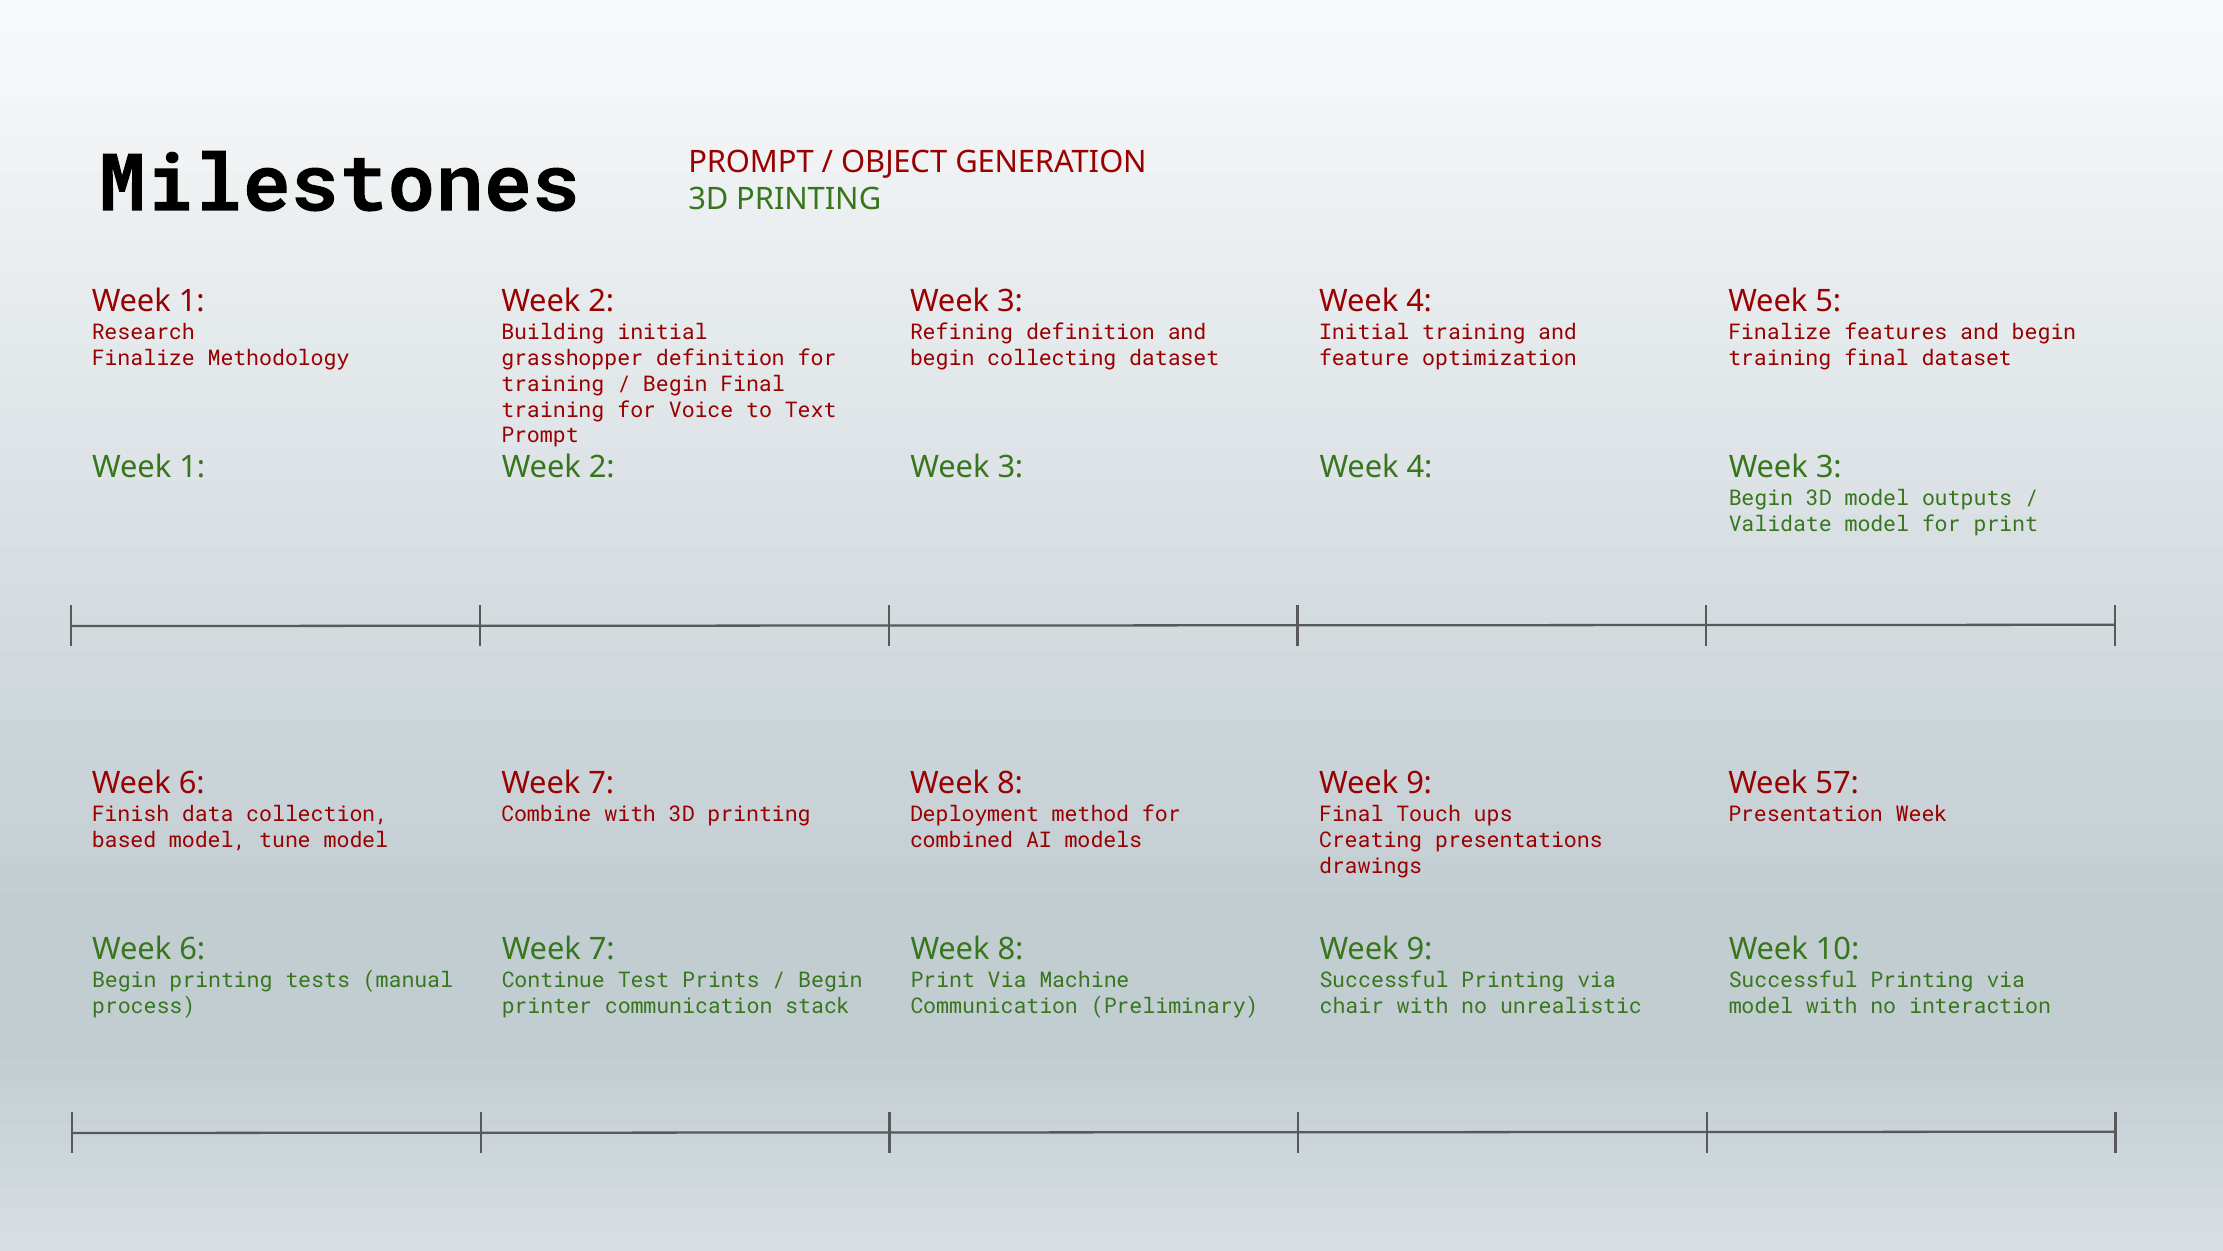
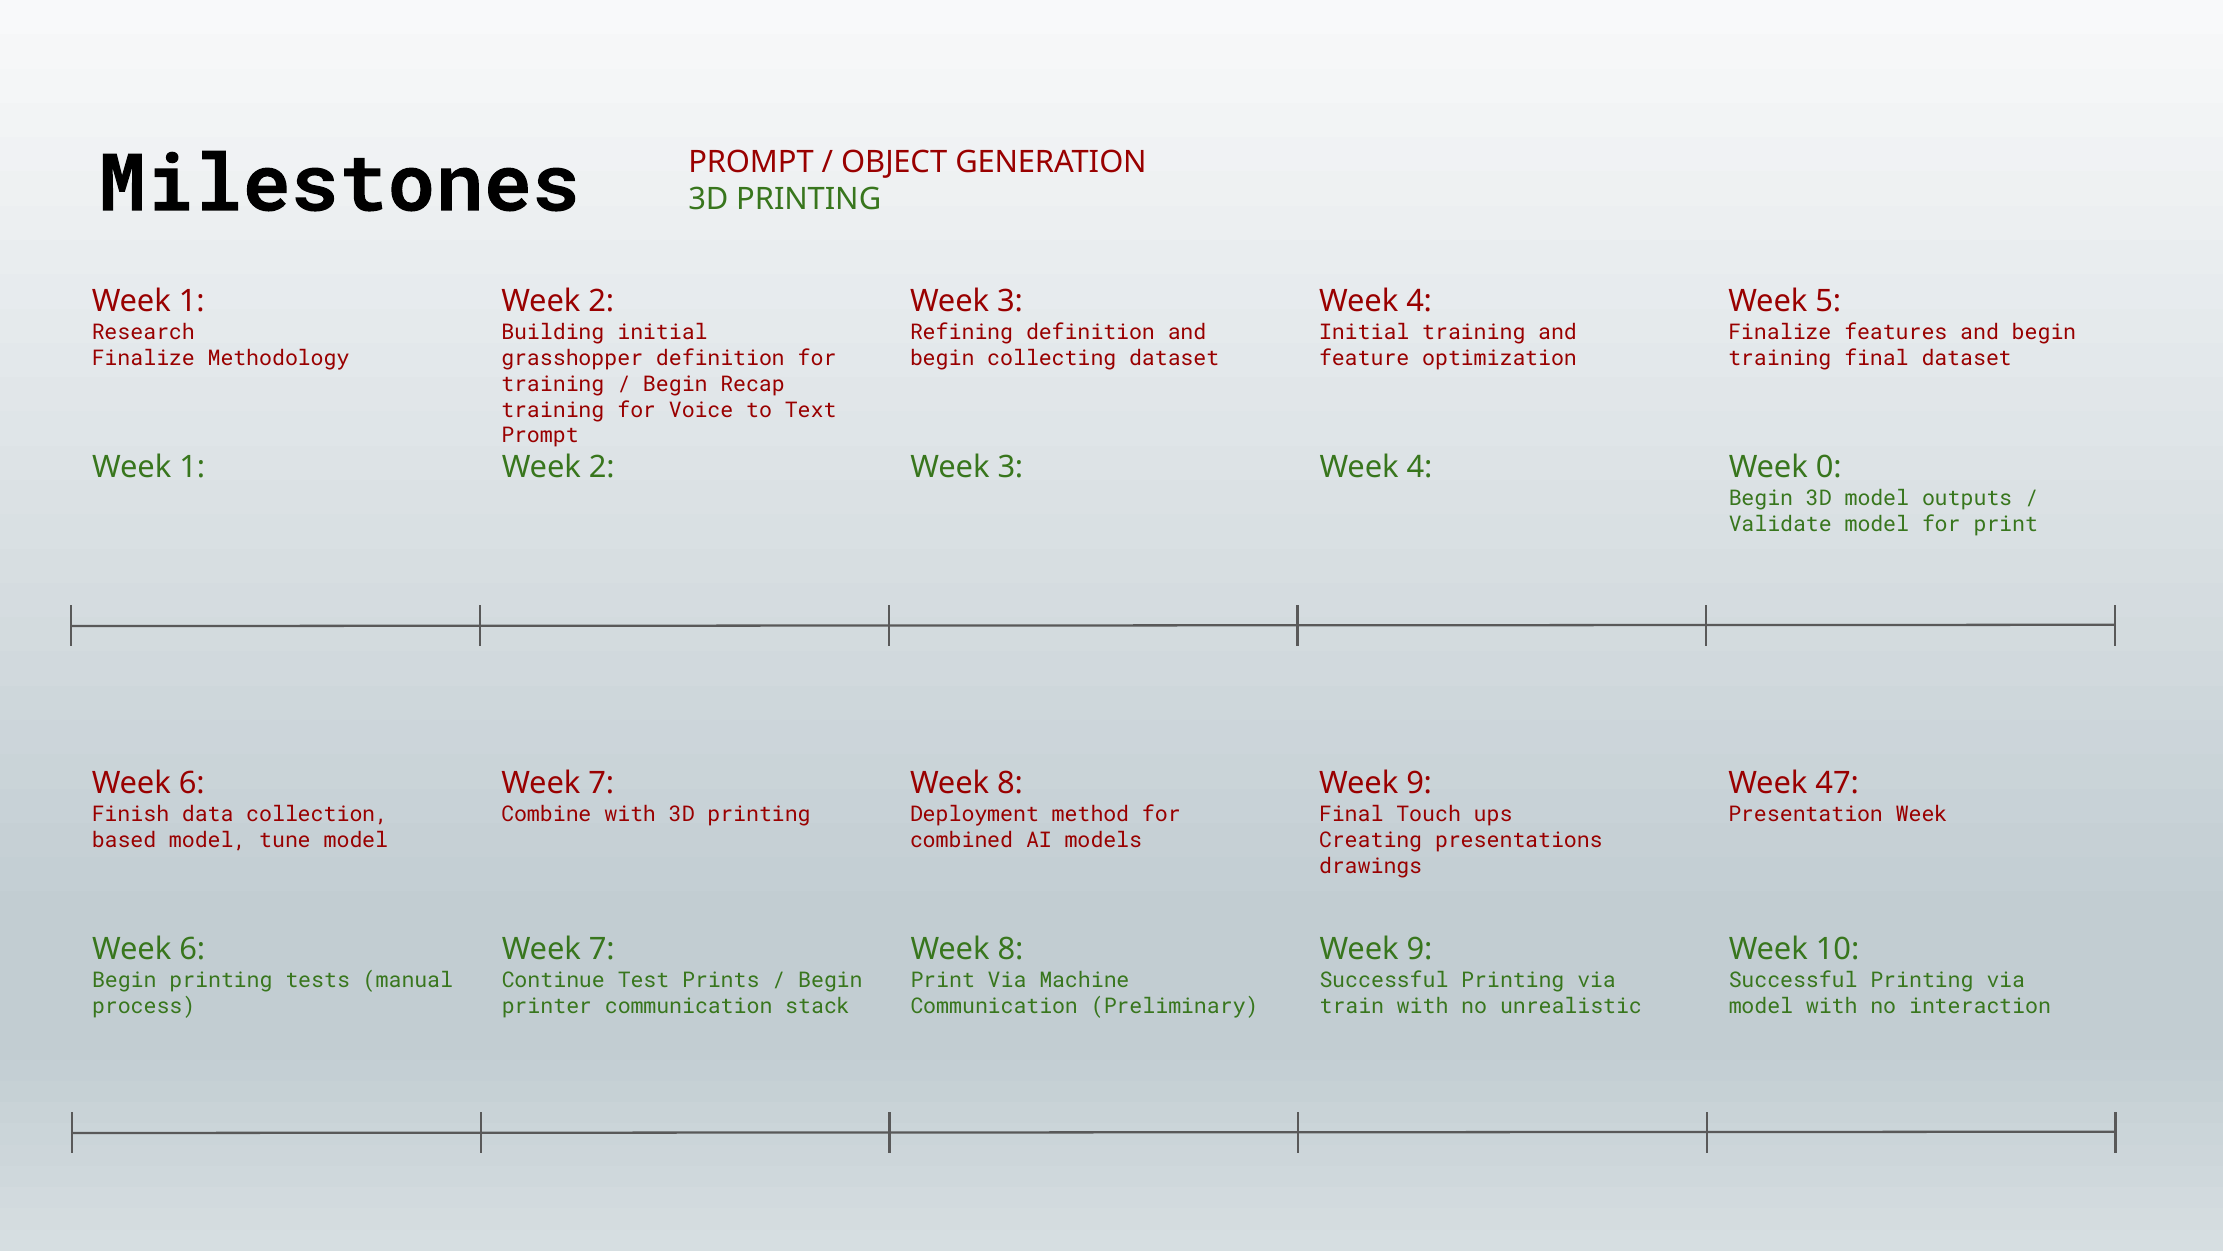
Begin Final: Final -> Recap
4 Week 3: 3 -> 0
57: 57 -> 47
chair: chair -> train
